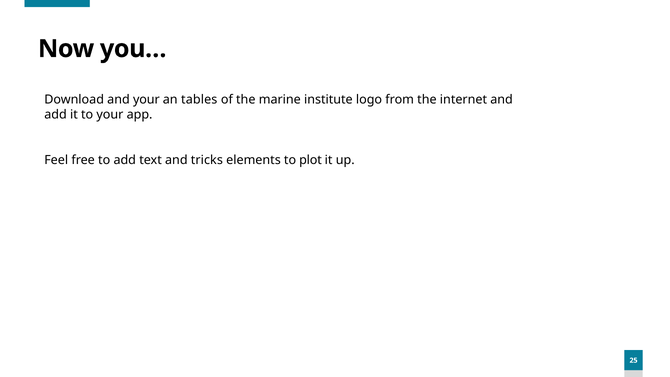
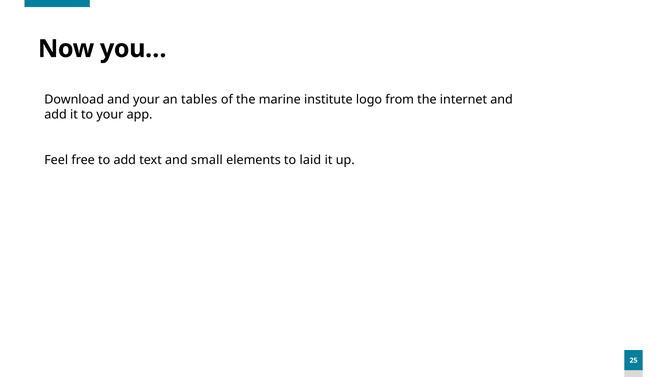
tricks: tricks -> small
plot: plot -> laid
